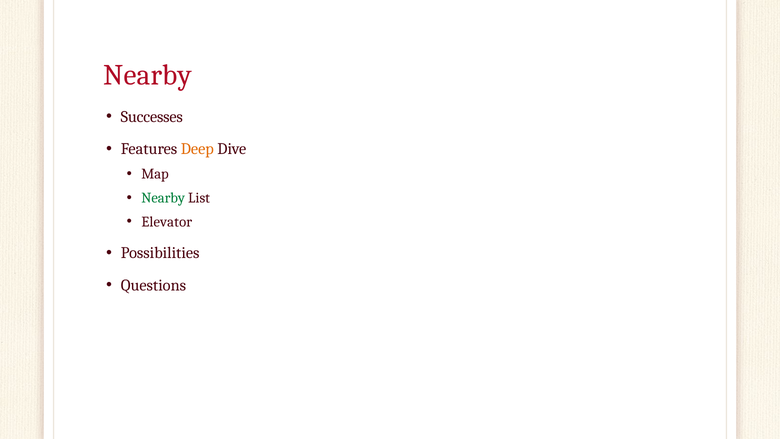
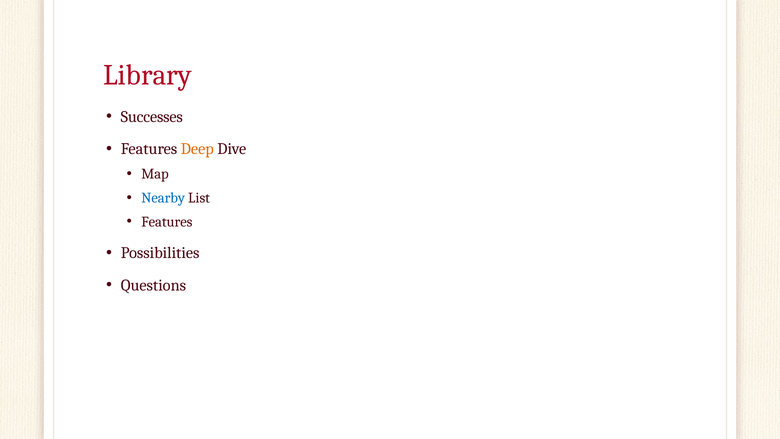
Nearby at (148, 75): Nearby -> Library
Nearby at (163, 198) colour: green -> blue
Elevator at (167, 222): Elevator -> Features
